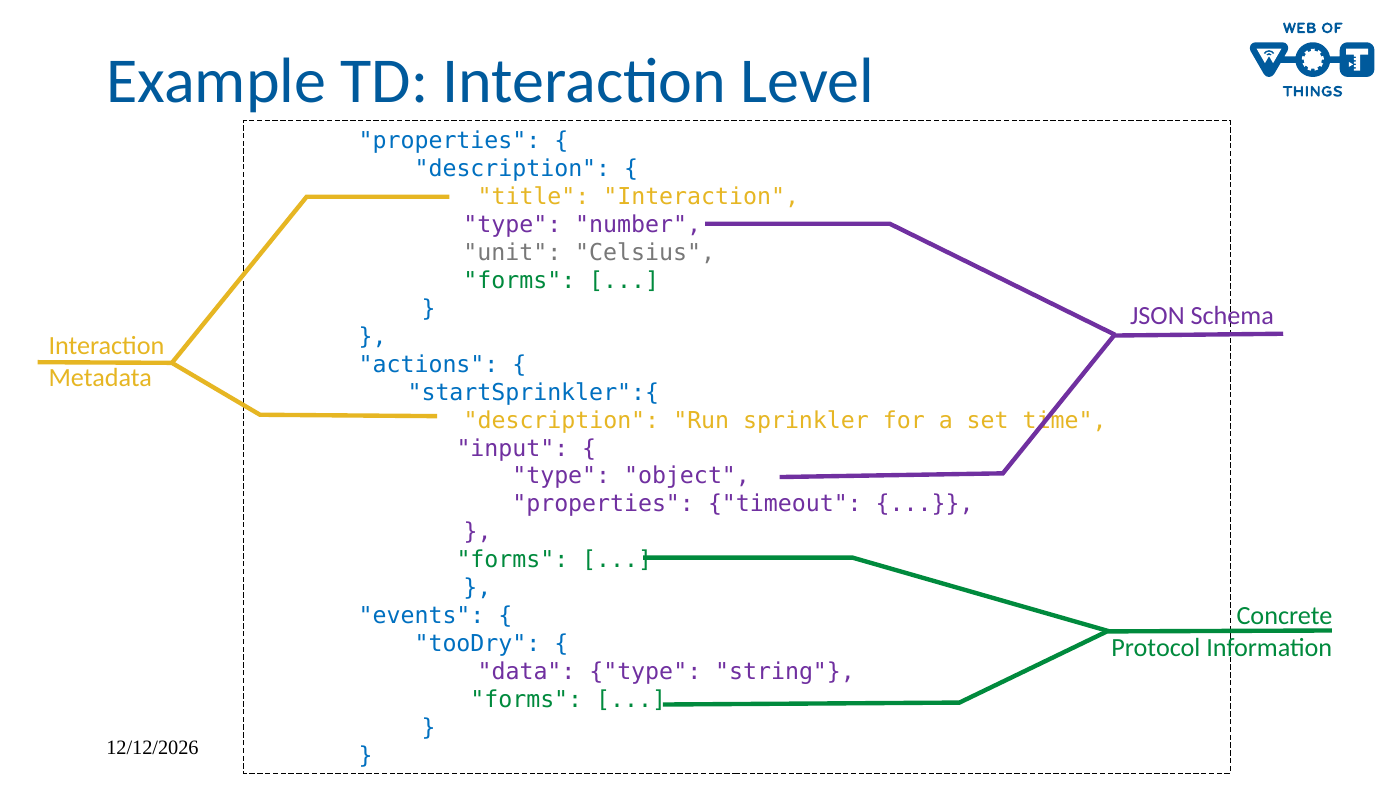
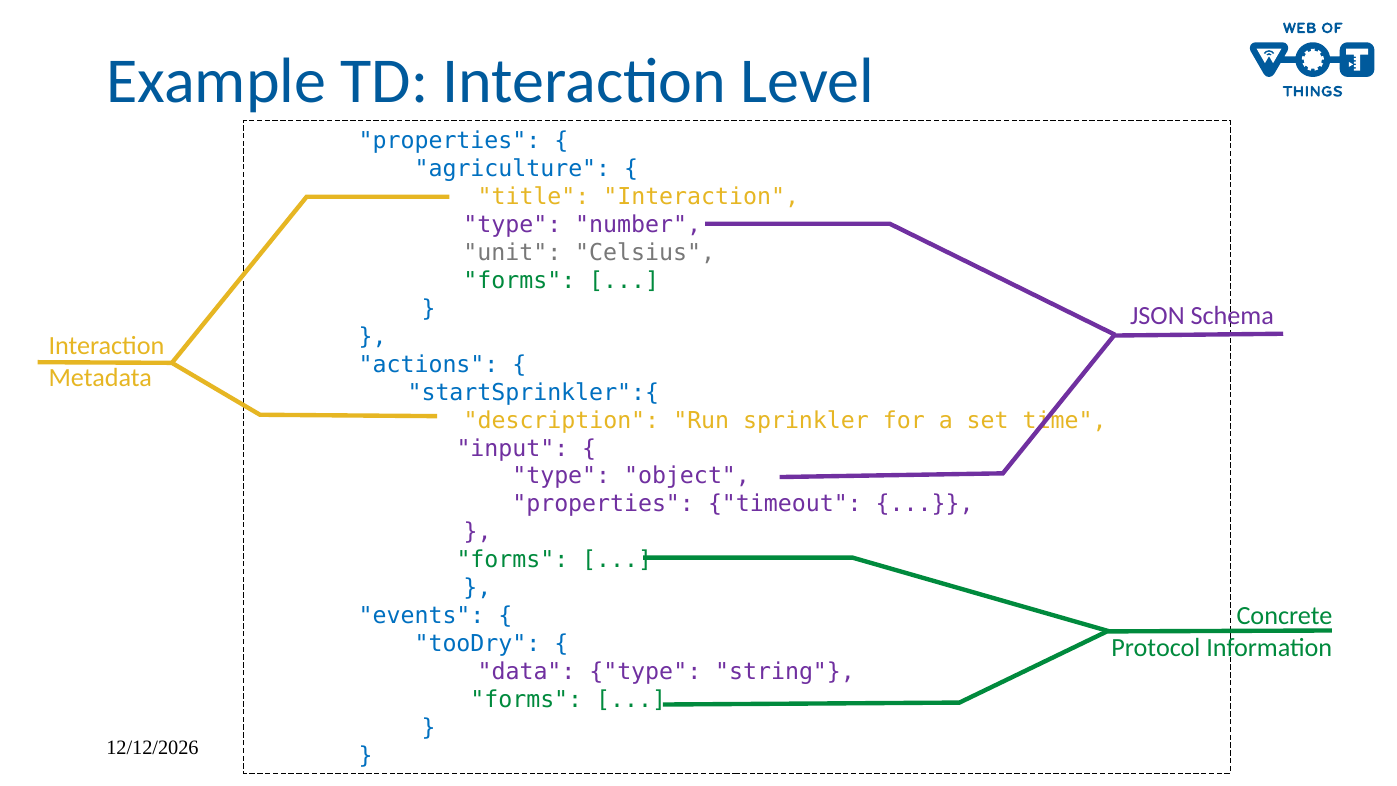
description at (512, 169): description -> agriculture
